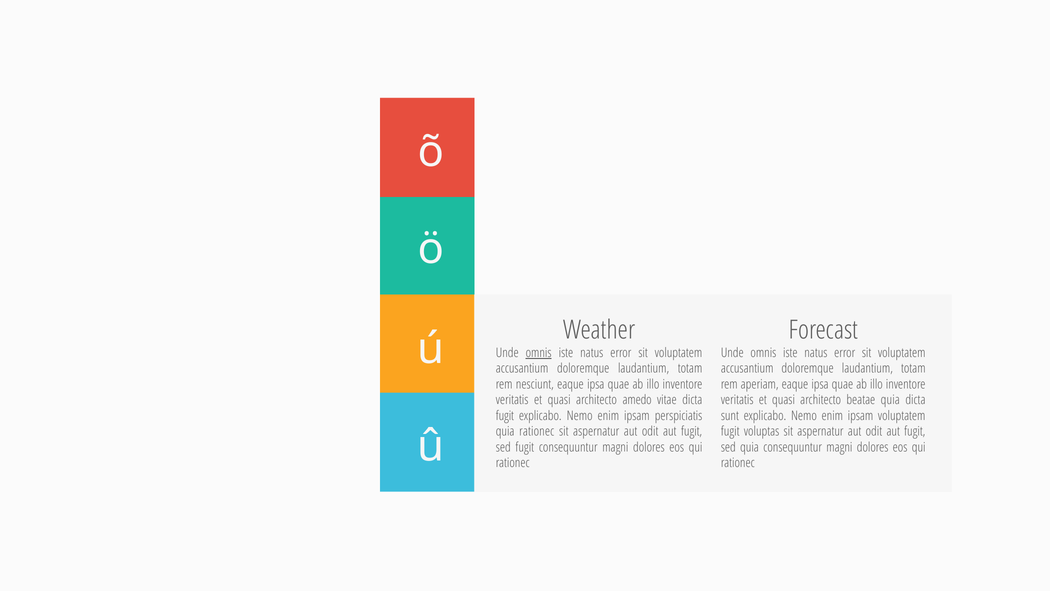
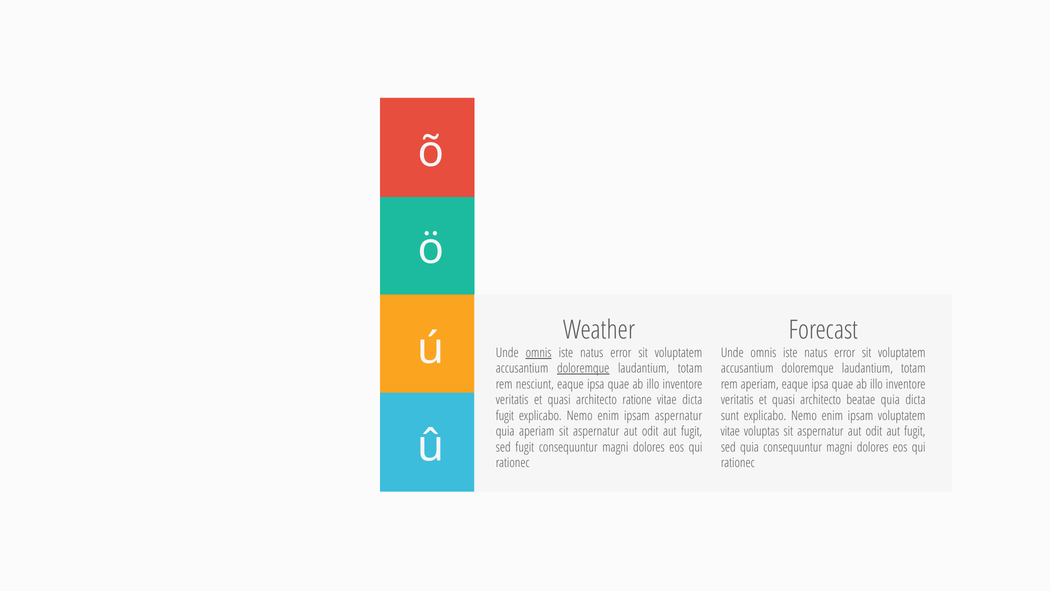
doloremque at (583, 368) underline: none -> present
amedo: amedo -> ratione
ipsam perspiciatis: perspiciatis -> aspernatur
quia rationec: rationec -> aperiam
fugit at (730, 431): fugit -> vitae
